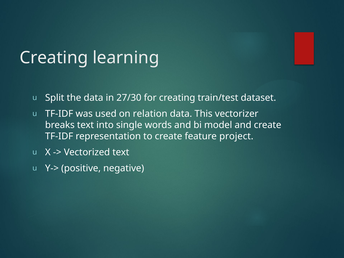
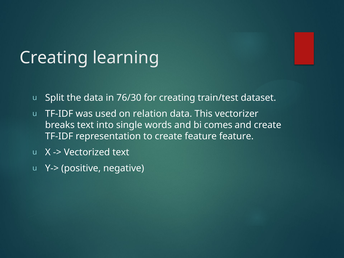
27/30: 27/30 -> 76/30
model: model -> comes
feature project: project -> feature
